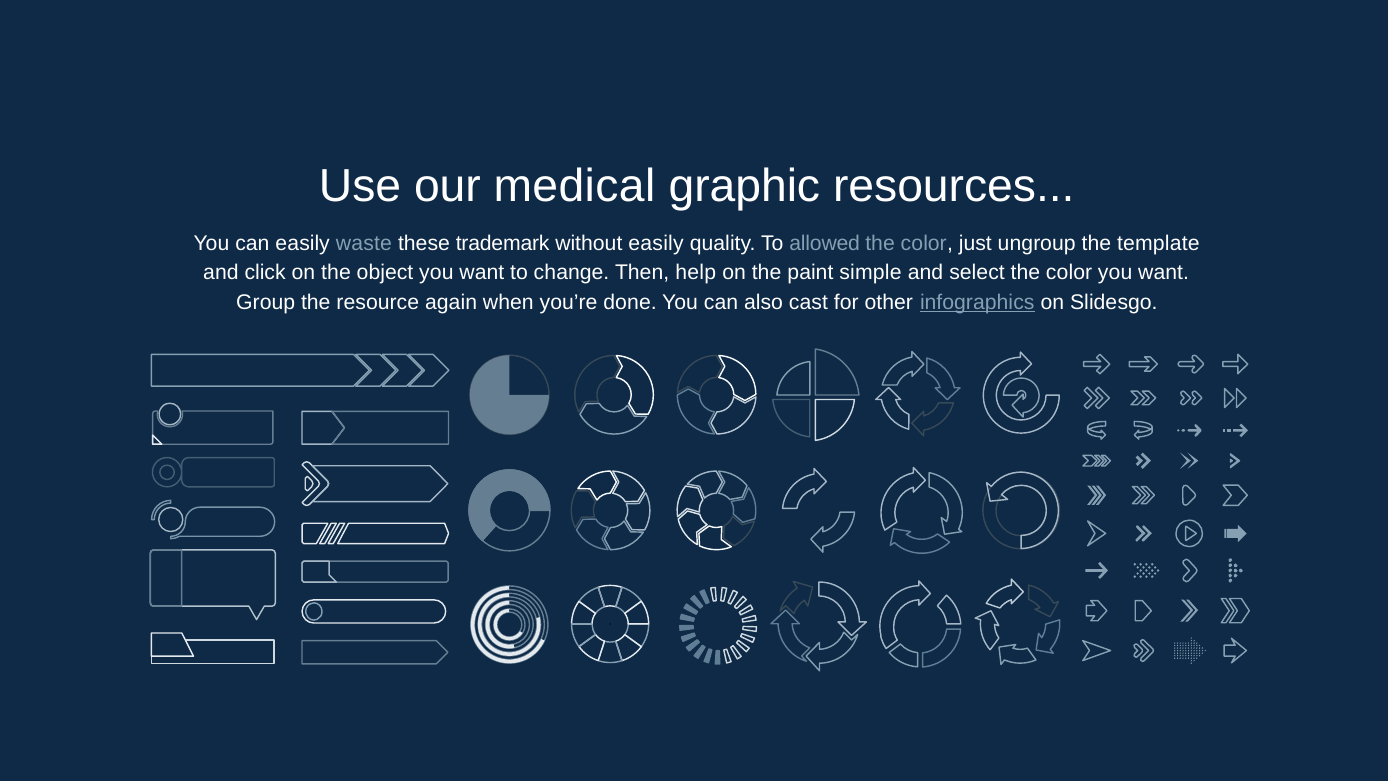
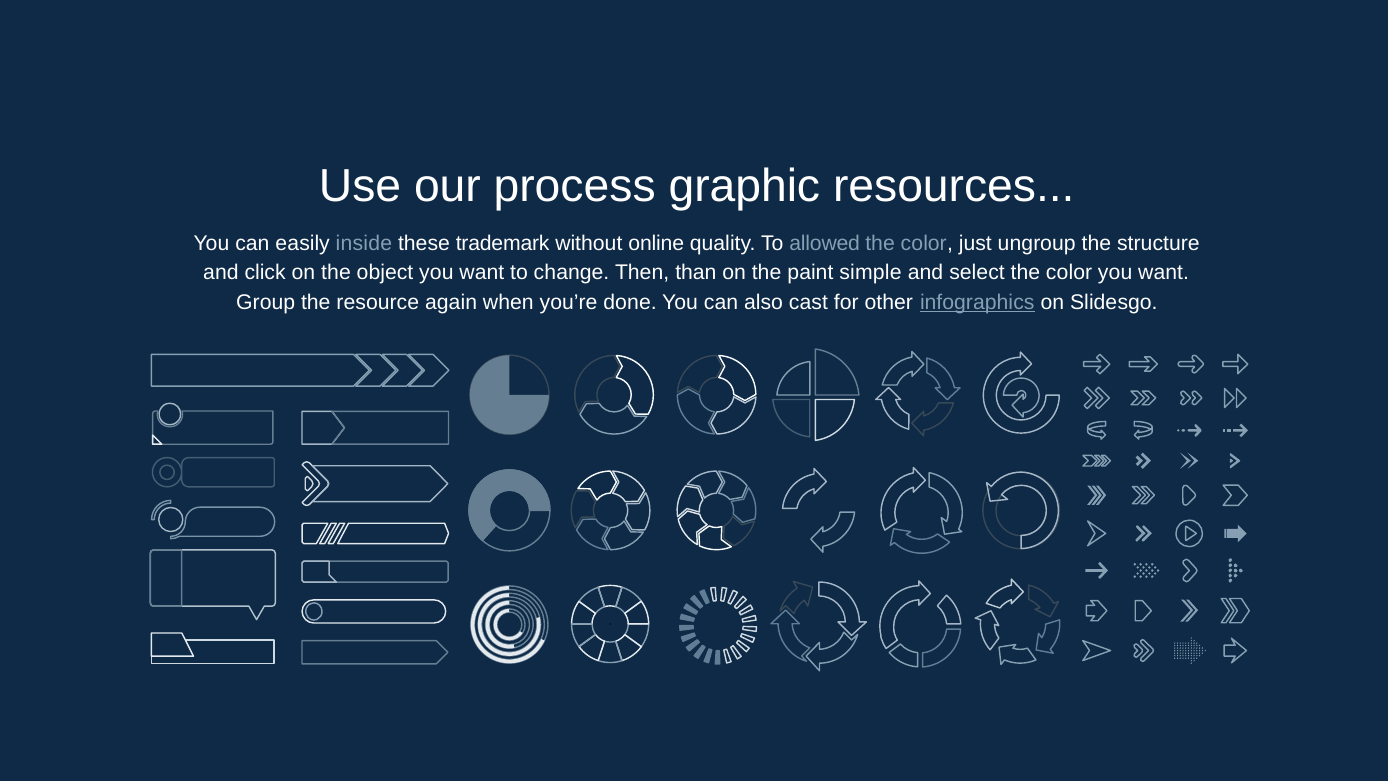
medical: medical -> process
waste: waste -> inside
without easily: easily -> online
template: template -> structure
help: help -> than
